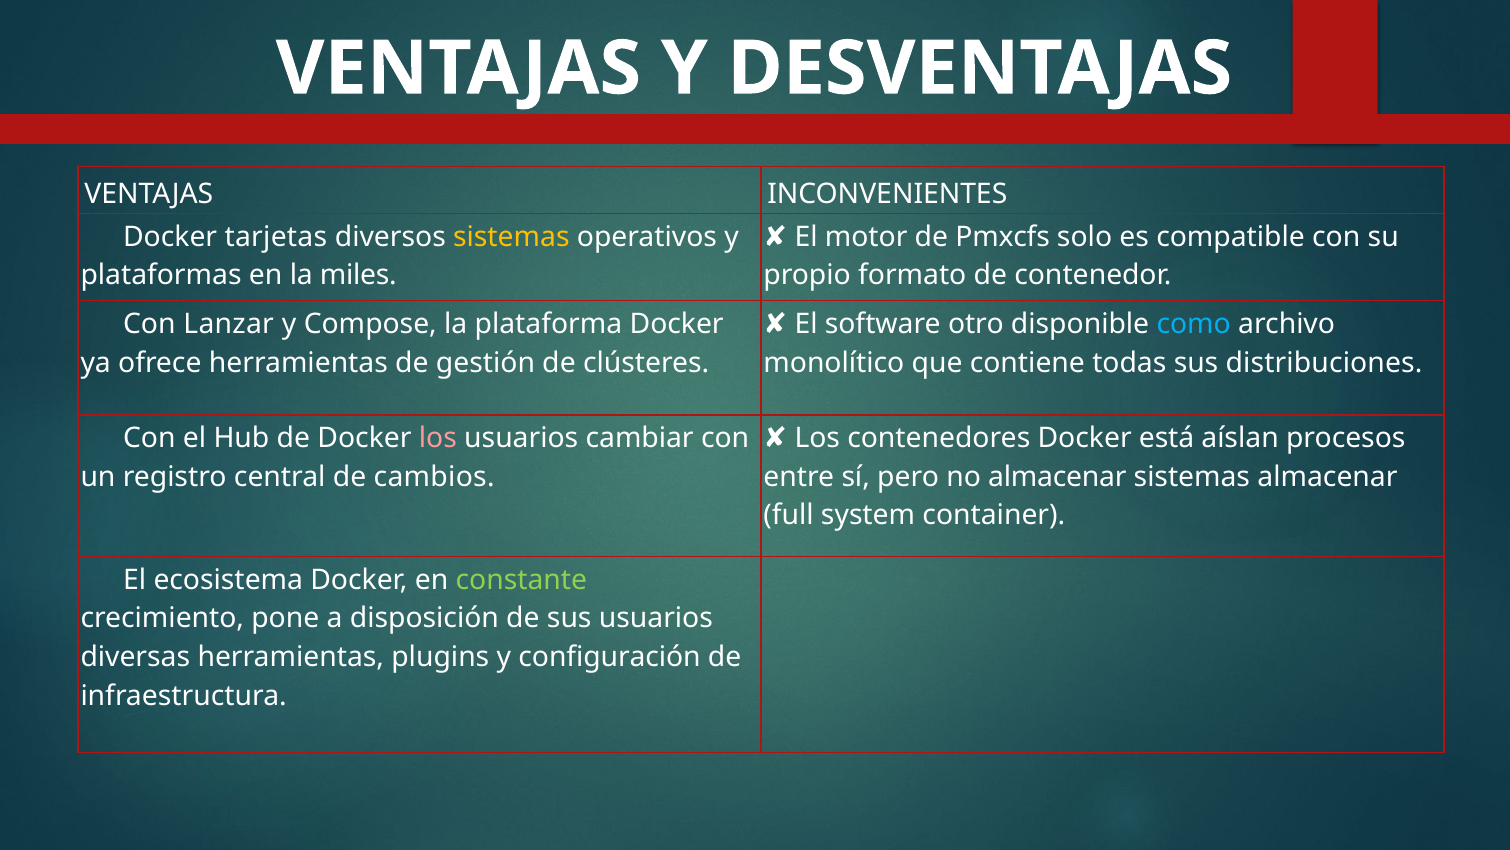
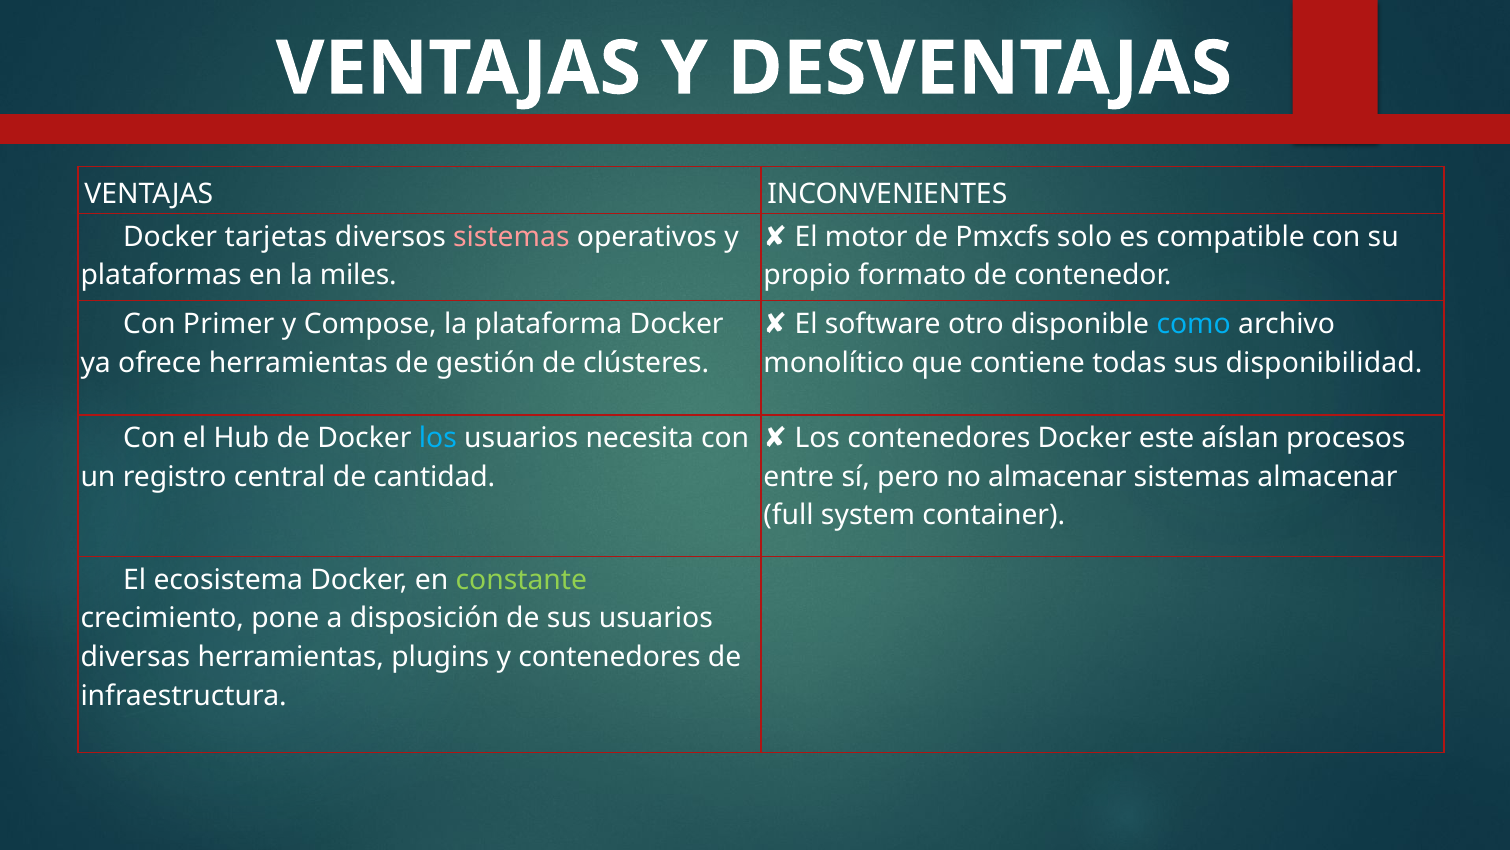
sistemas at (511, 237) colour: yellow -> pink
Lanzar: Lanzar -> Primer
distribuciones: distribuciones -> disponibilidad
está: está -> este
los at (438, 438) colour: pink -> light blue
cambiar: cambiar -> necesita
cambios: cambios -> cantidad
y configuración: configuración -> contenedores
